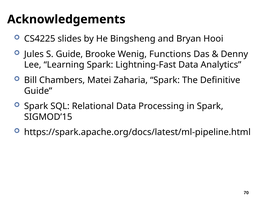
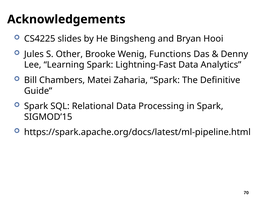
S Guide: Guide -> Other
